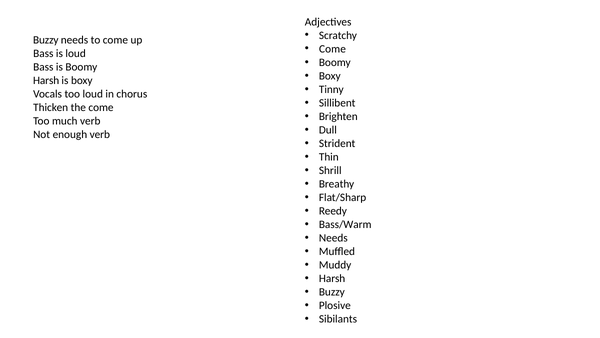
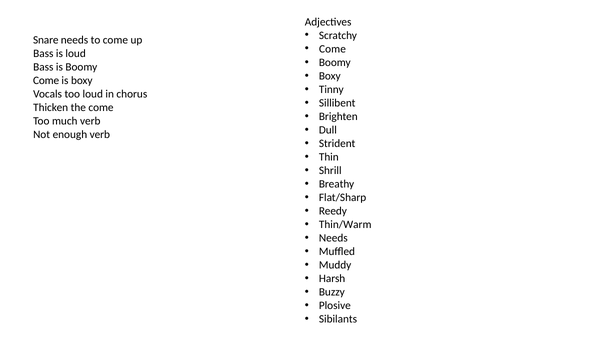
Buzzy at (46, 40): Buzzy -> Snare
Harsh at (46, 80): Harsh -> Come
Bass/Warm: Bass/Warm -> Thin/Warm
